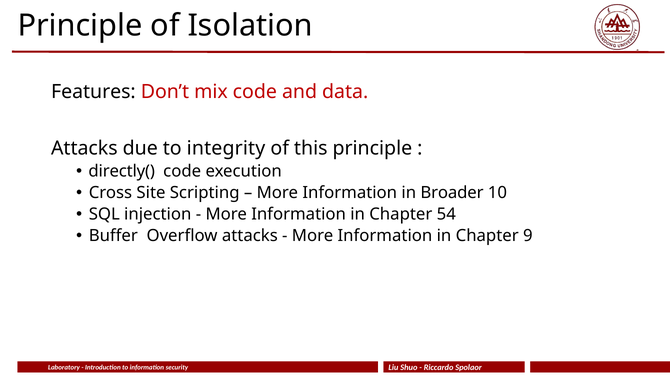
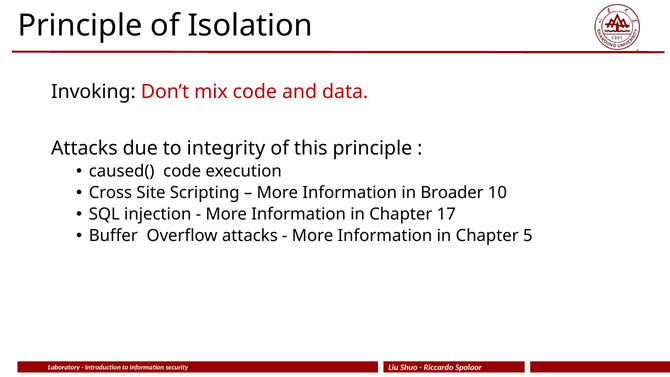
Features: Features -> Invoking
directly(: directly( -> caused(
54: 54 -> 17
9: 9 -> 5
